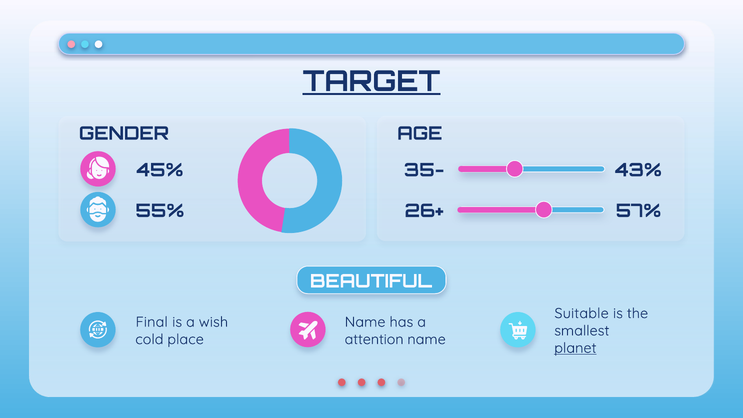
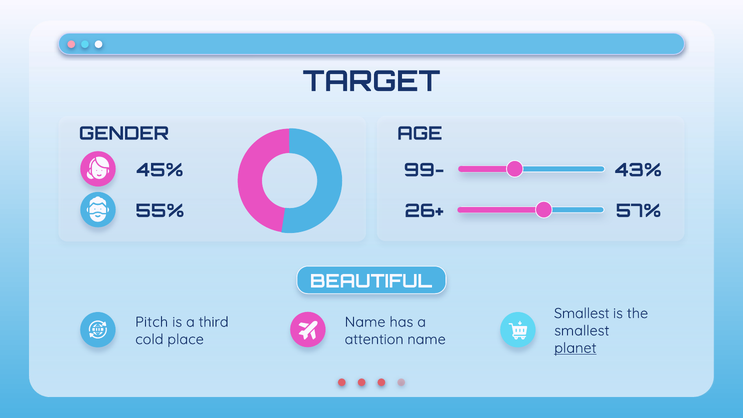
TARGET underline: present -> none
35-: 35- -> 99-
Suitable at (582, 313): Suitable -> Smallest
Final: Final -> Pitch
wish: wish -> third
